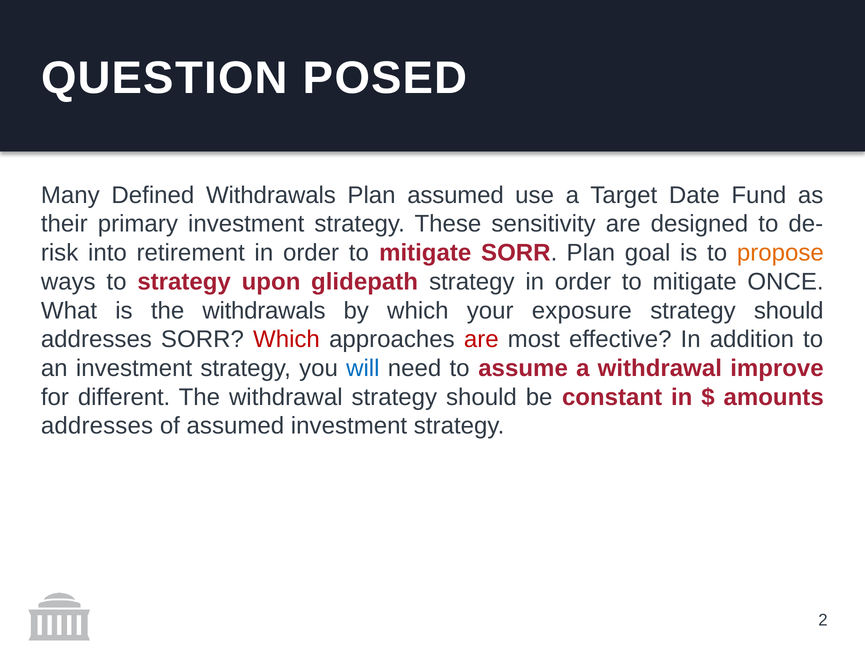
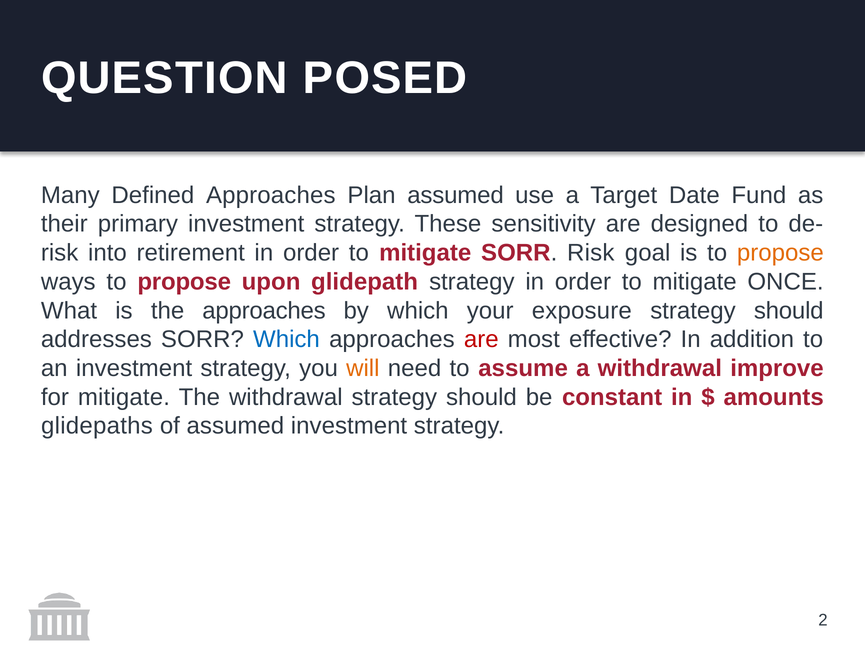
Defined Withdrawals: Withdrawals -> Approaches
SORR Plan: Plan -> Risk
ways to strategy: strategy -> propose
the withdrawals: withdrawals -> approaches
Which at (286, 339) colour: red -> blue
will colour: blue -> orange
for different: different -> mitigate
addresses at (97, 426): addresses -> glidepaths
